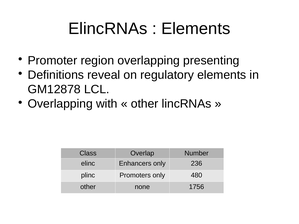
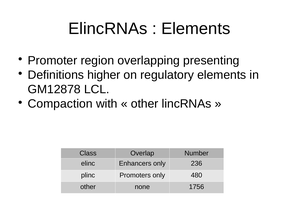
reveal: reveal -> higher
Overlapping at (60, 104): Overlapping -> Compaction
